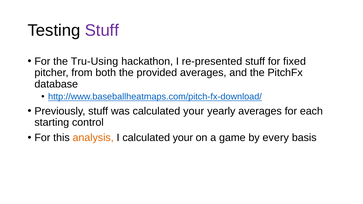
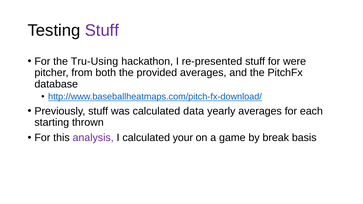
fixed: fixed -> were
was calculated your: your -> data
control: control -> thrown
analysis colour: orange -> purple
every: every -> break
